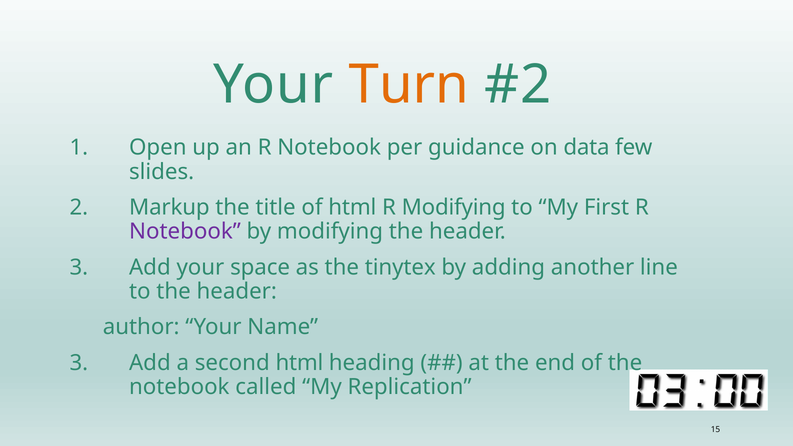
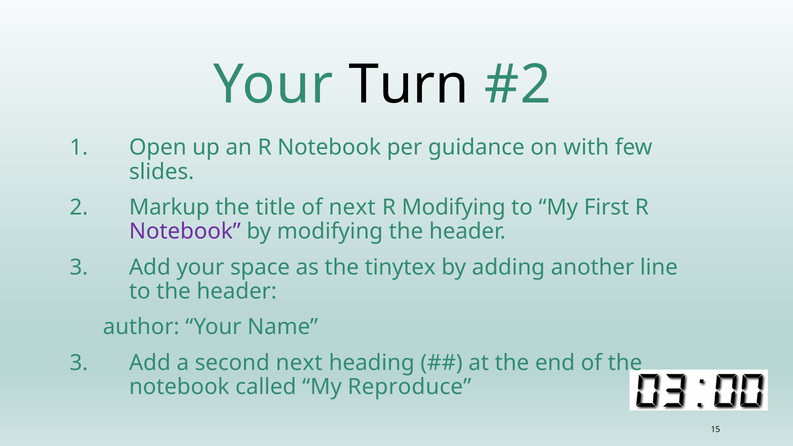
Turn colour: orange -> black
data: data -> with
of html: html -> next
second html: html -> next
Replication: Replication -> Reproduce
